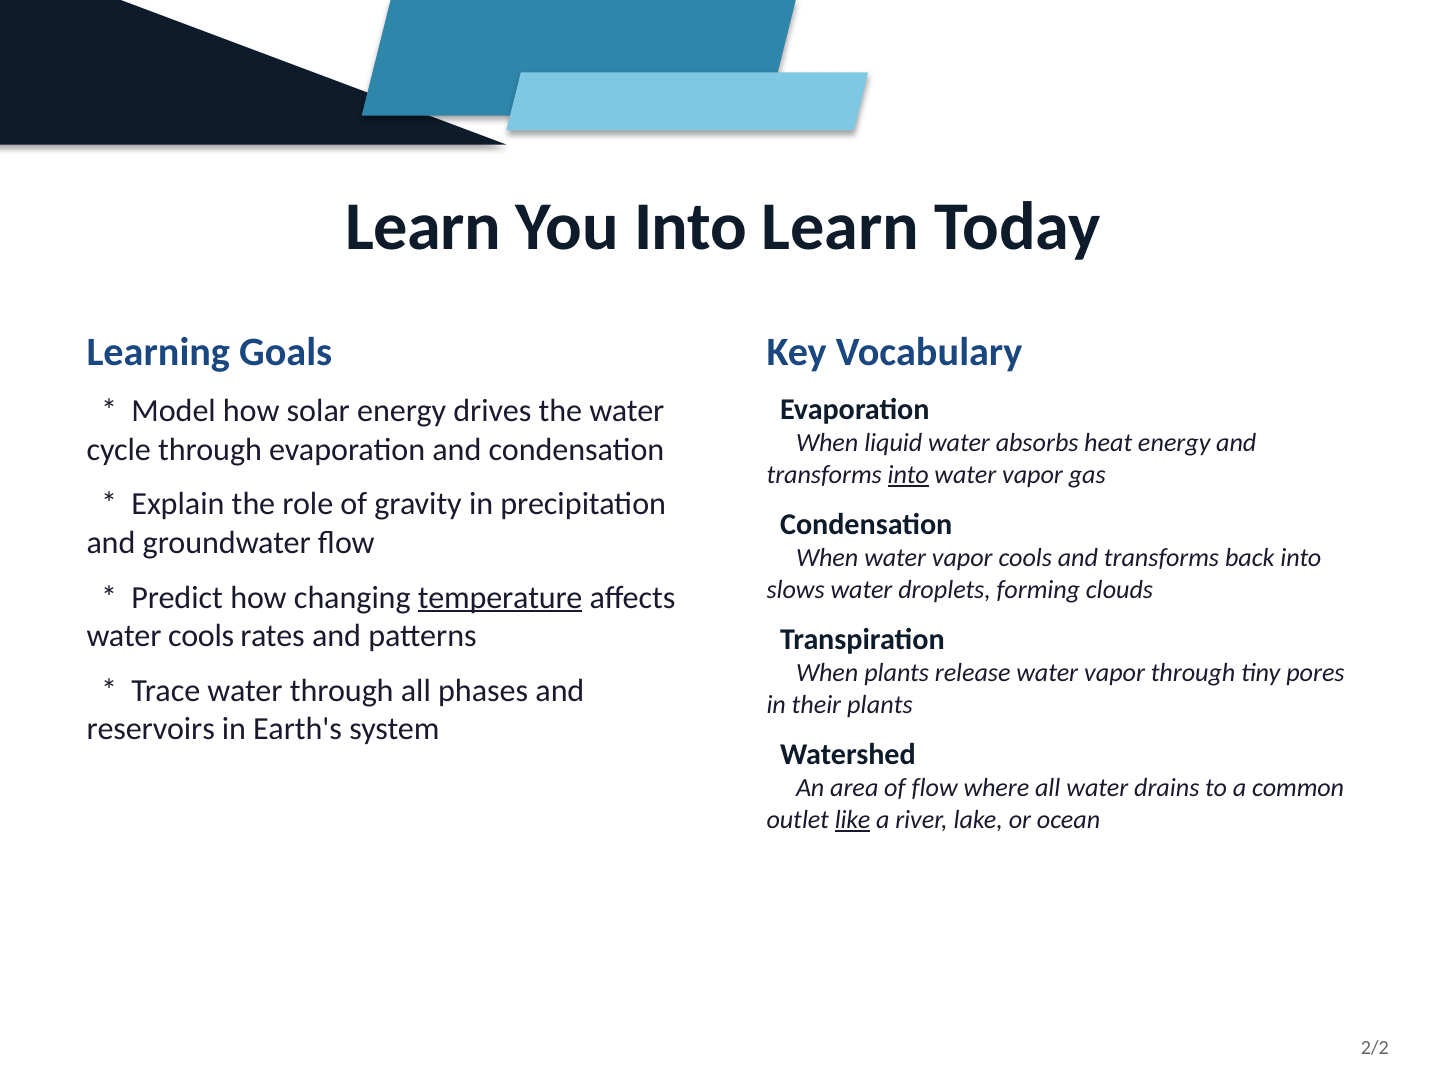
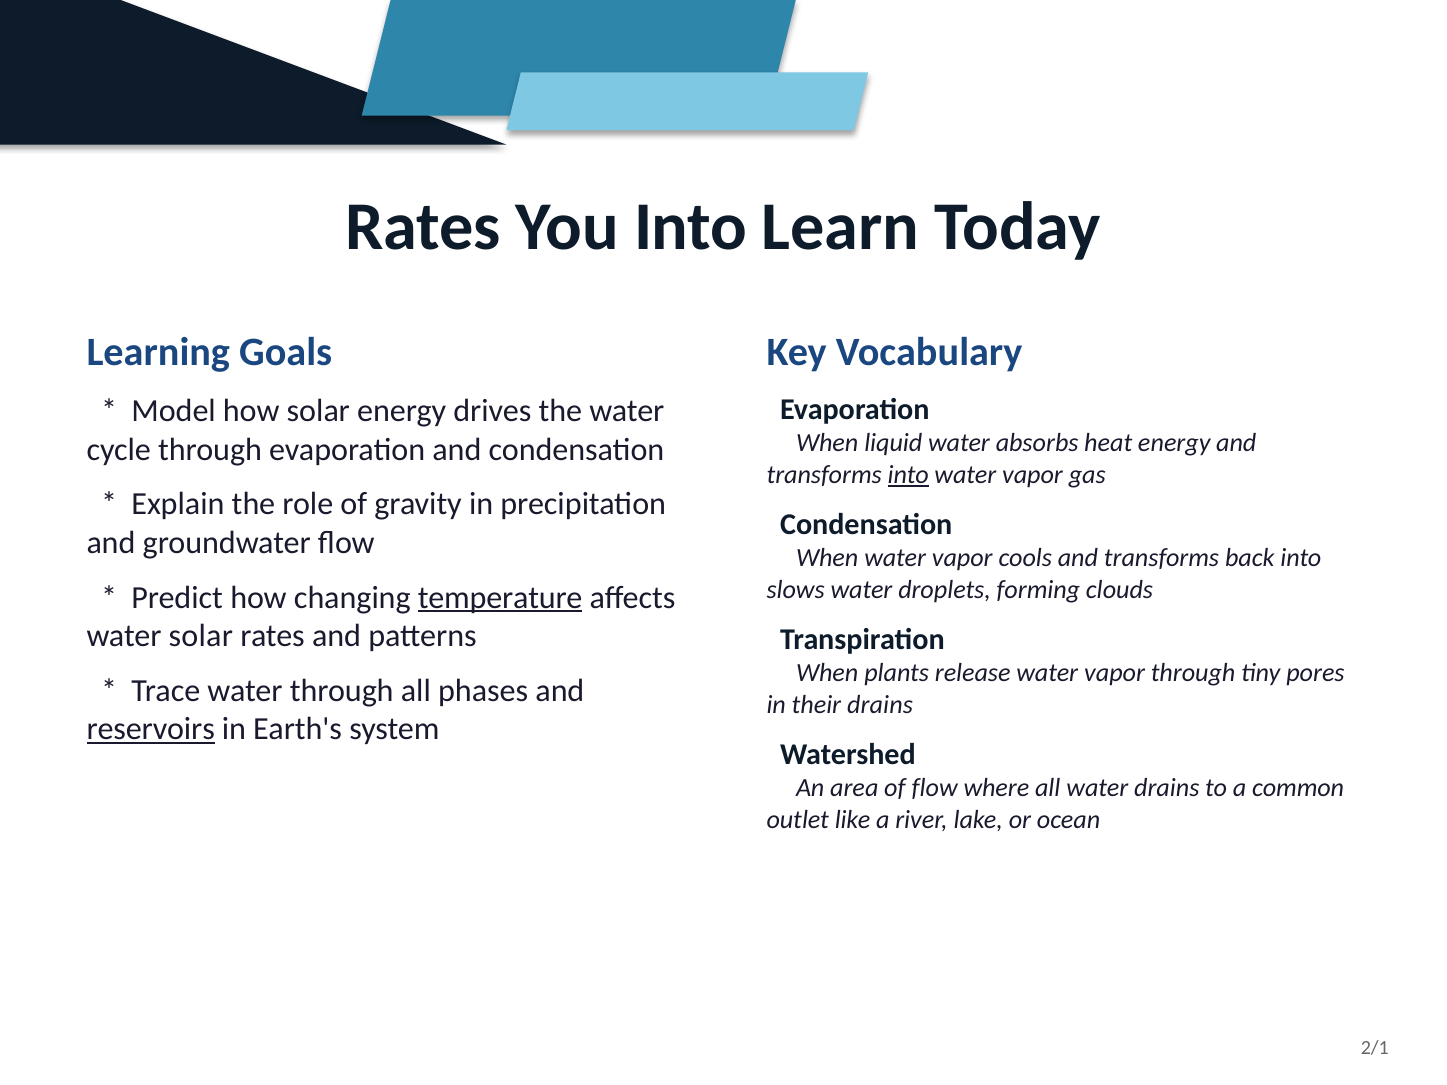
Learn at (423, 227): Learn -> Rates
water cools: cools -> solar
their plants: plants -> drains
reservoirs underline: none -> present
like underline: present -> none
2/2: 2/2 -> 2/1
